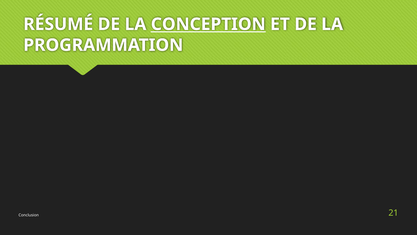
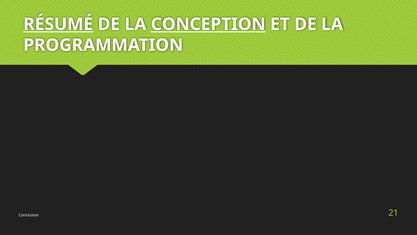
RÉSUMÉ underline: none -> present
